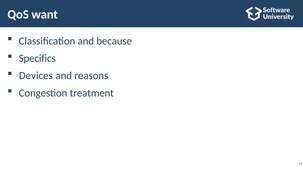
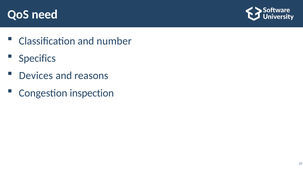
want: want -> need
because: because -> number
treatment: treatment -> inspection
